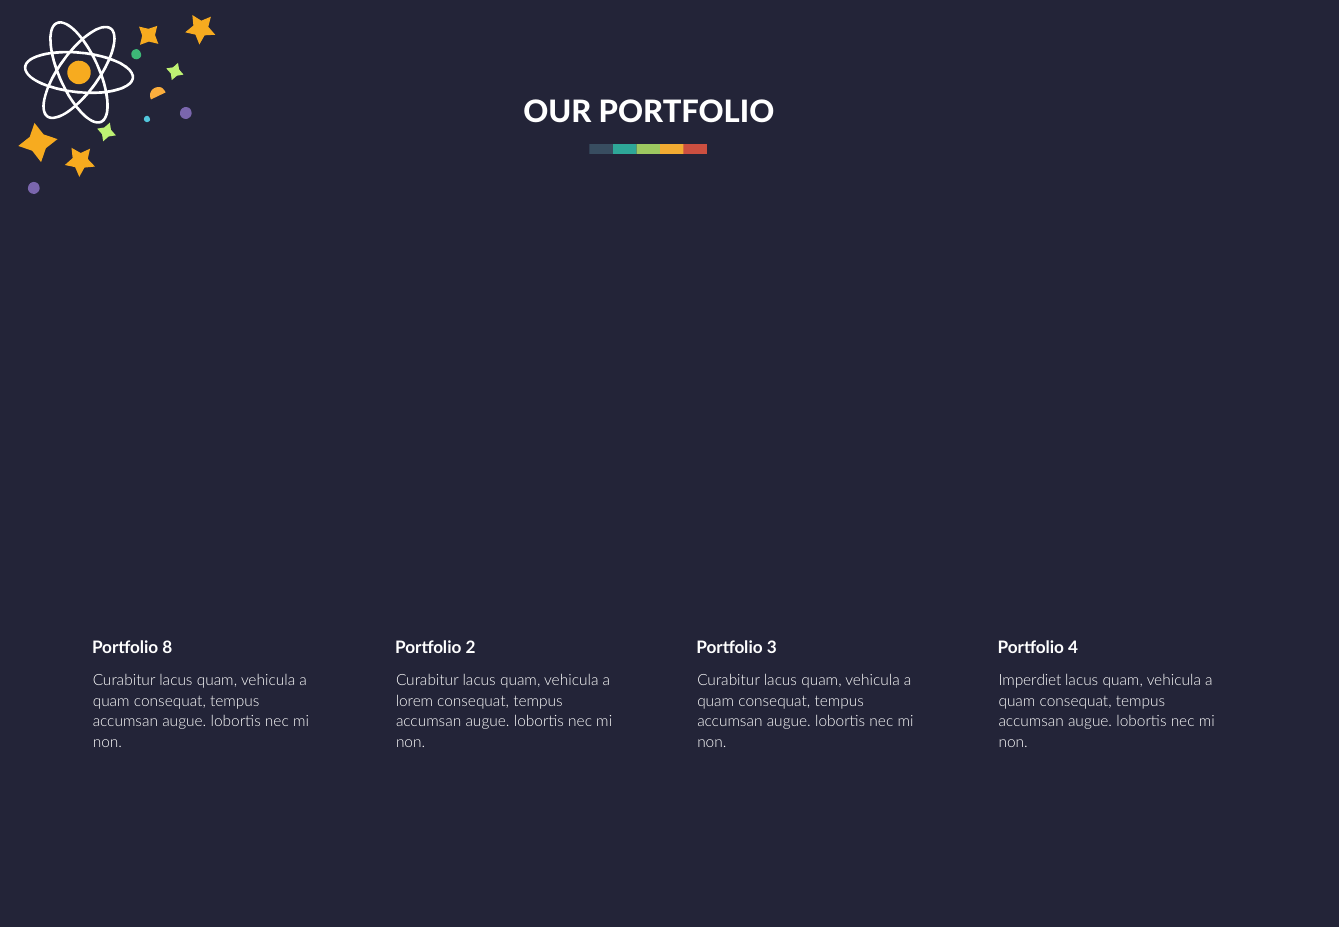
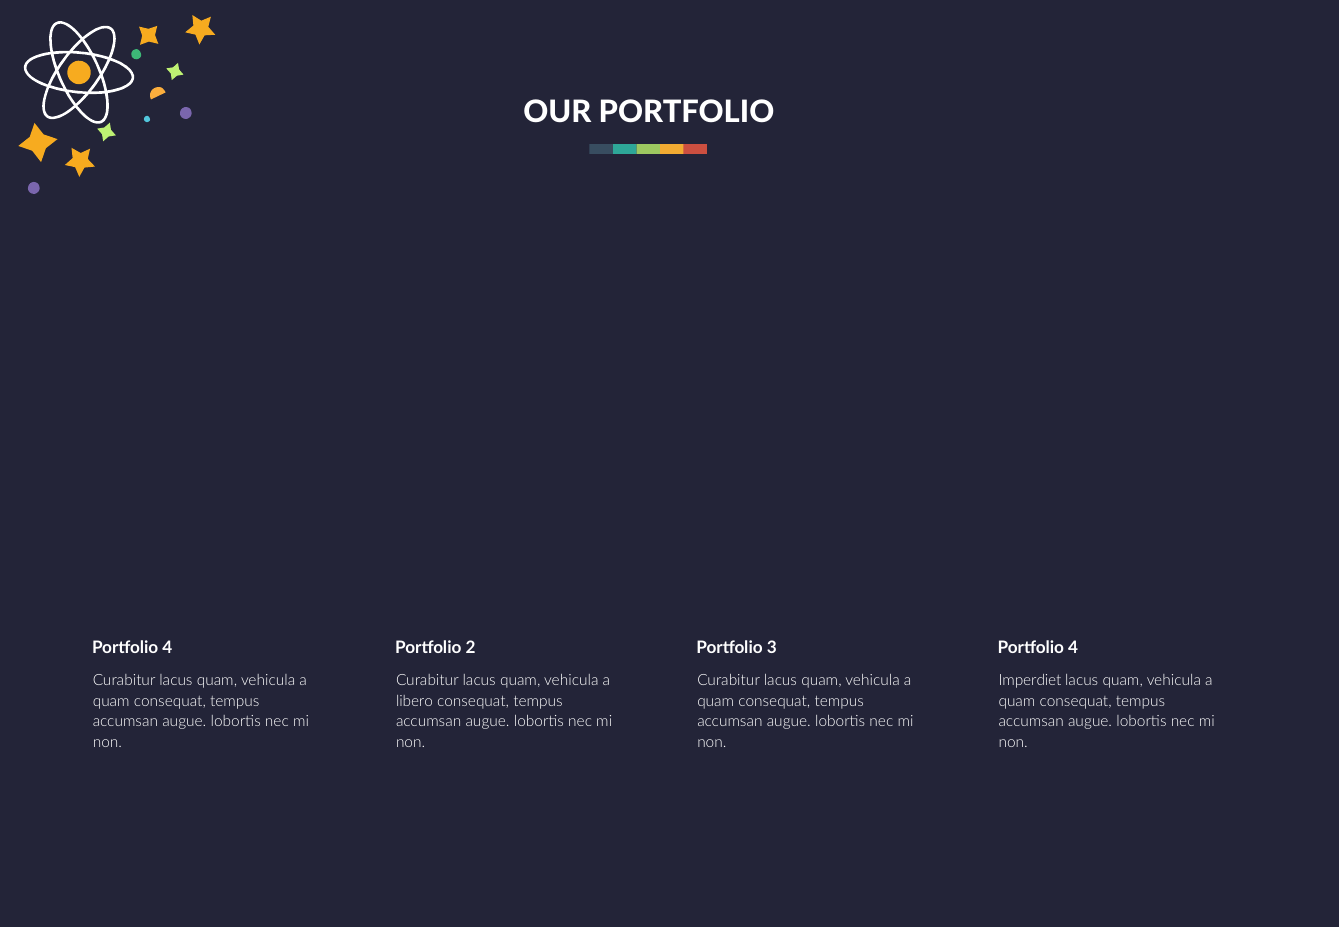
8 at (167, 648): 8 -> 4
lorem: lorem -> libero
